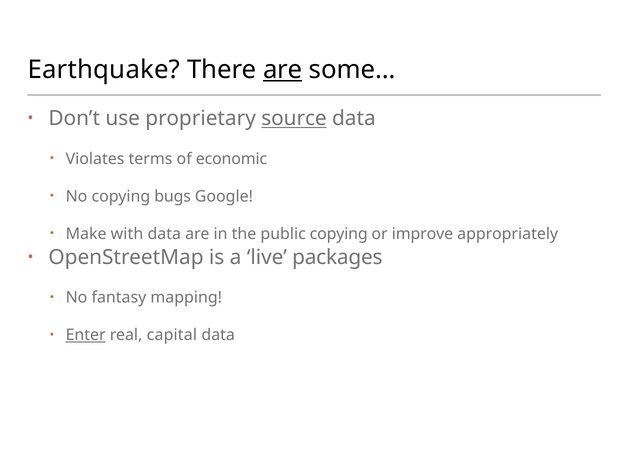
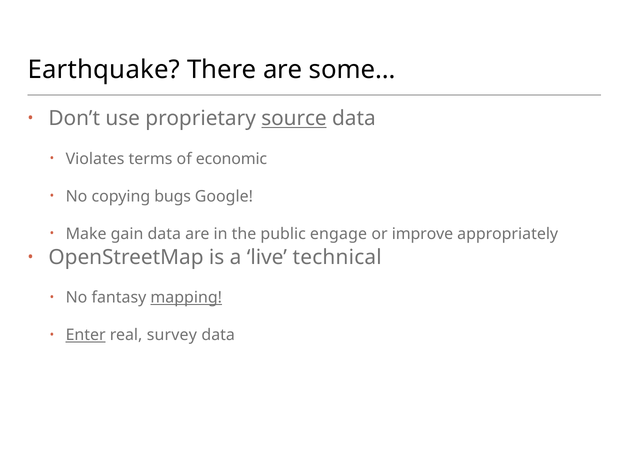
are at (283, 70) underline: present -> none
with: with -> gain
public copying: copying -> engage
packages: packages -> technical
mapping underline: none -> present
capital: capital -> survey
